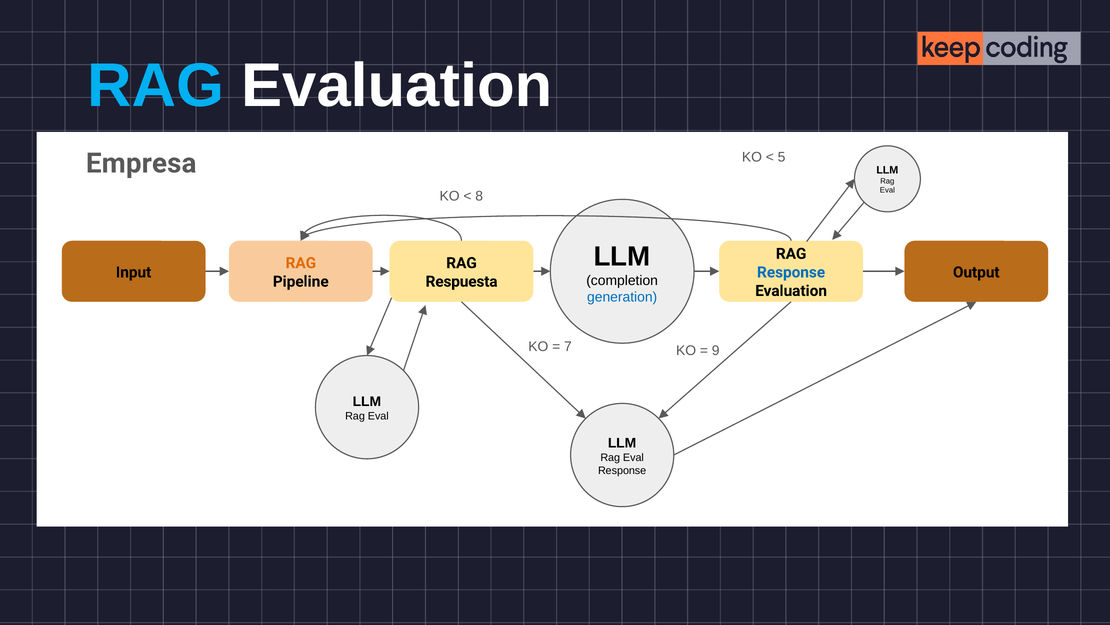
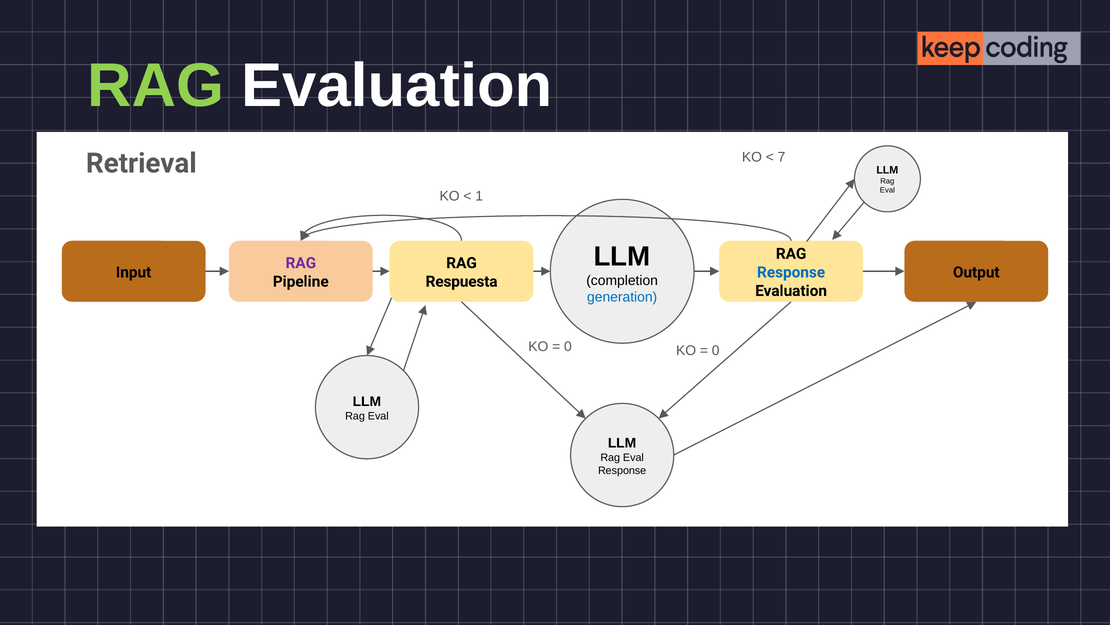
RAG at (156, 86) colour: light blue -> light green
5: 5 -> 7
Empresa: Empresa -> Retrieval
8: 8 -> 1
RAG at (301, 263) colour: orange -> purple
7 at (568, 347): 7 -> 0
9 at (716, 350): 9 -> 0
